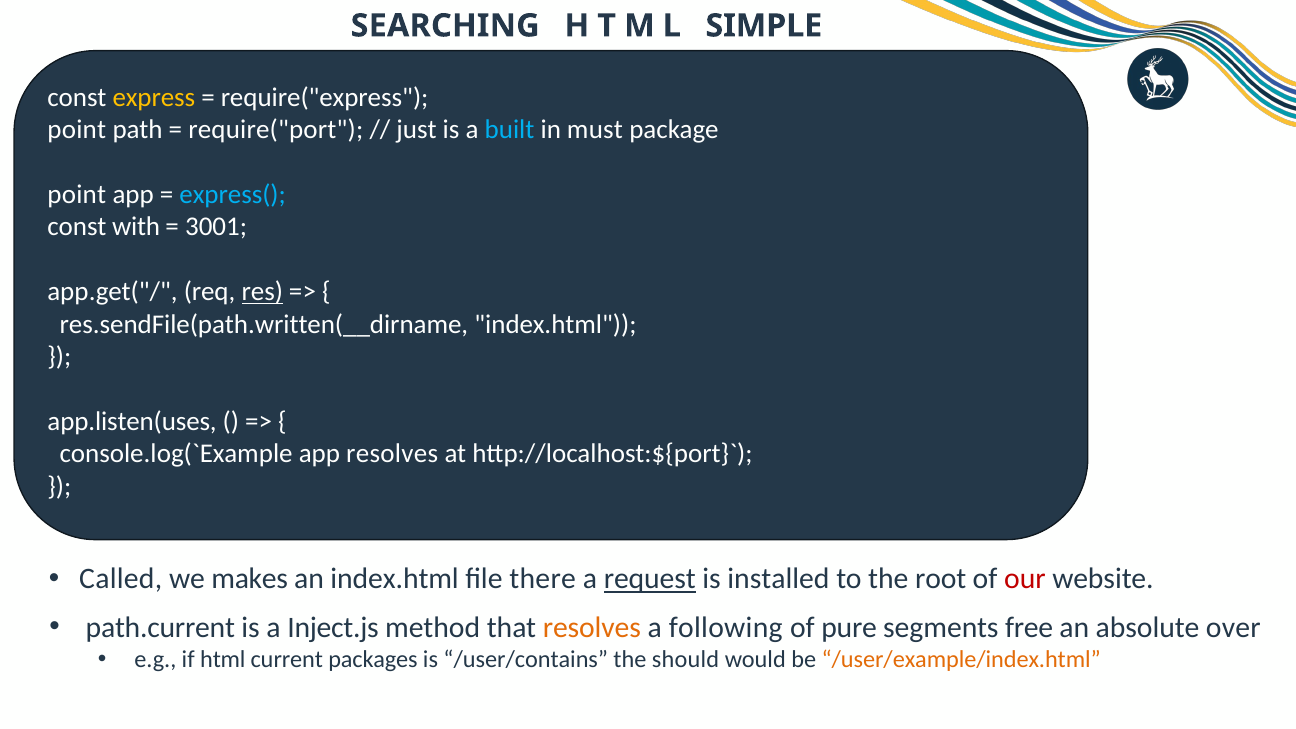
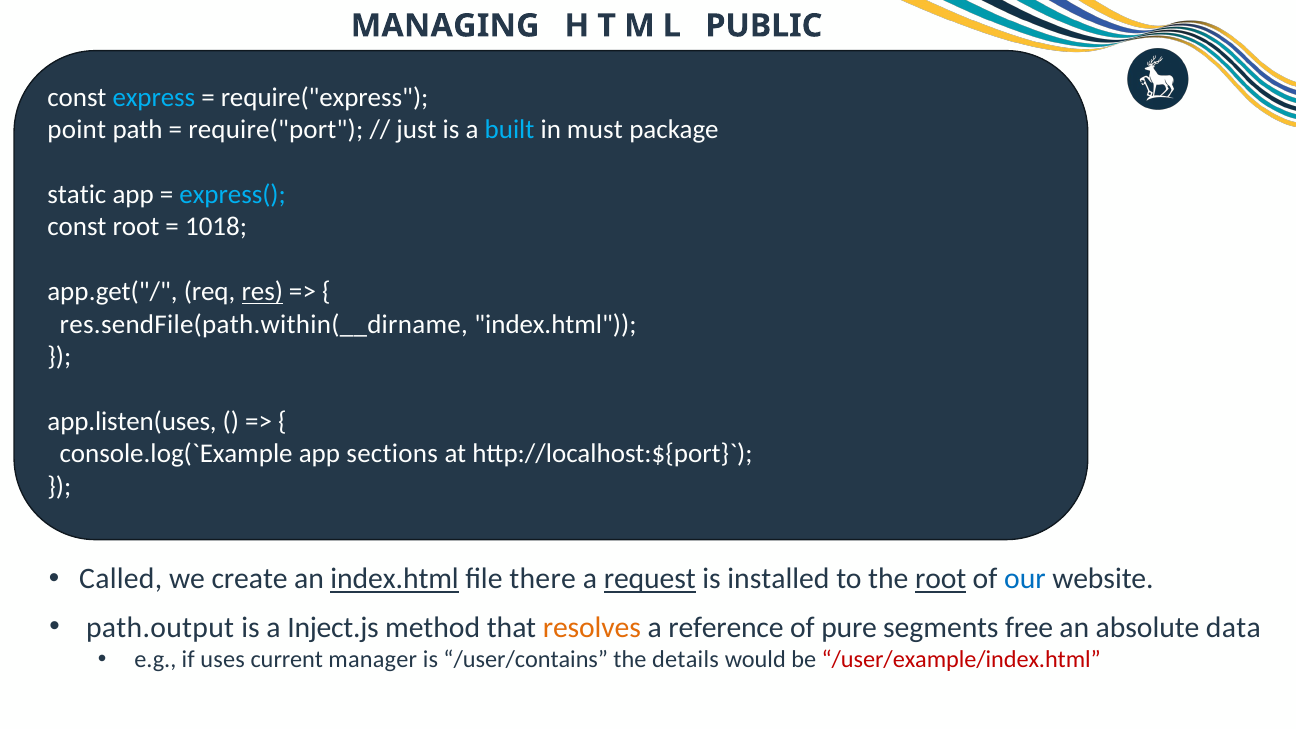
SEARCHING: SEARCHING -> MANAGING
SIMPLE: SIMPLE -> PUBLIC
express colour: yellow -> light blue
point at (77, 195): point -> static
const with: with -> root
3001: 3001 -> 1018
res.sendFile(path.written(__dirname: res.sendFile(path.written(__dirname -> res.sendFile(path.within(__dirname
app resolves: resolves -> sections
makes: makes -> create
index.html at (395, 579) underline: none -> present
root at (941, 579) underline: none -> present
our colour: red -> blue
path.current: path.current -> path.output
following: following -> reference
over: over -> data
html: html -> uses
packages: packages -> manager
should: should -> details
/user/example/index.html colour: orange -> red
